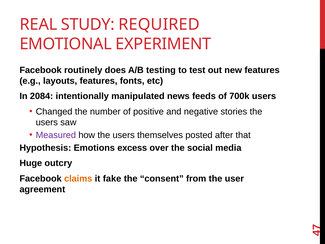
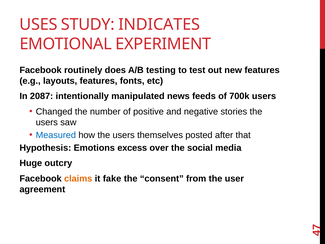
REAL: REAL -> USES
REQUIRED: REQUIRED -> INDICATES
2084: 2084 -> 2087
Measured colour: purple -> blue
